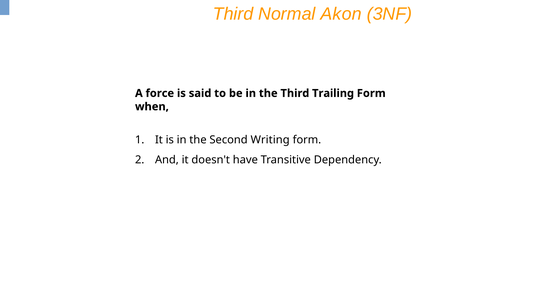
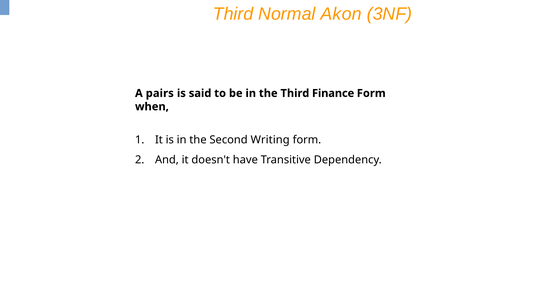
force: force -> pairs
Trailing: Trailing -> Finance
